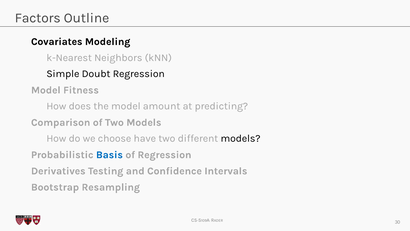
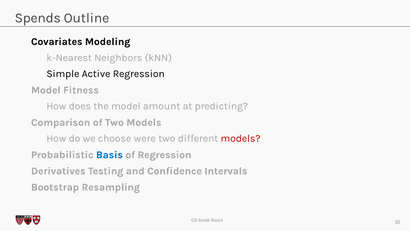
Factors: Factors -> Spends
Doubt: Doubt -> Active
have: have -> were
models at (241, 138) colour: black -> red
